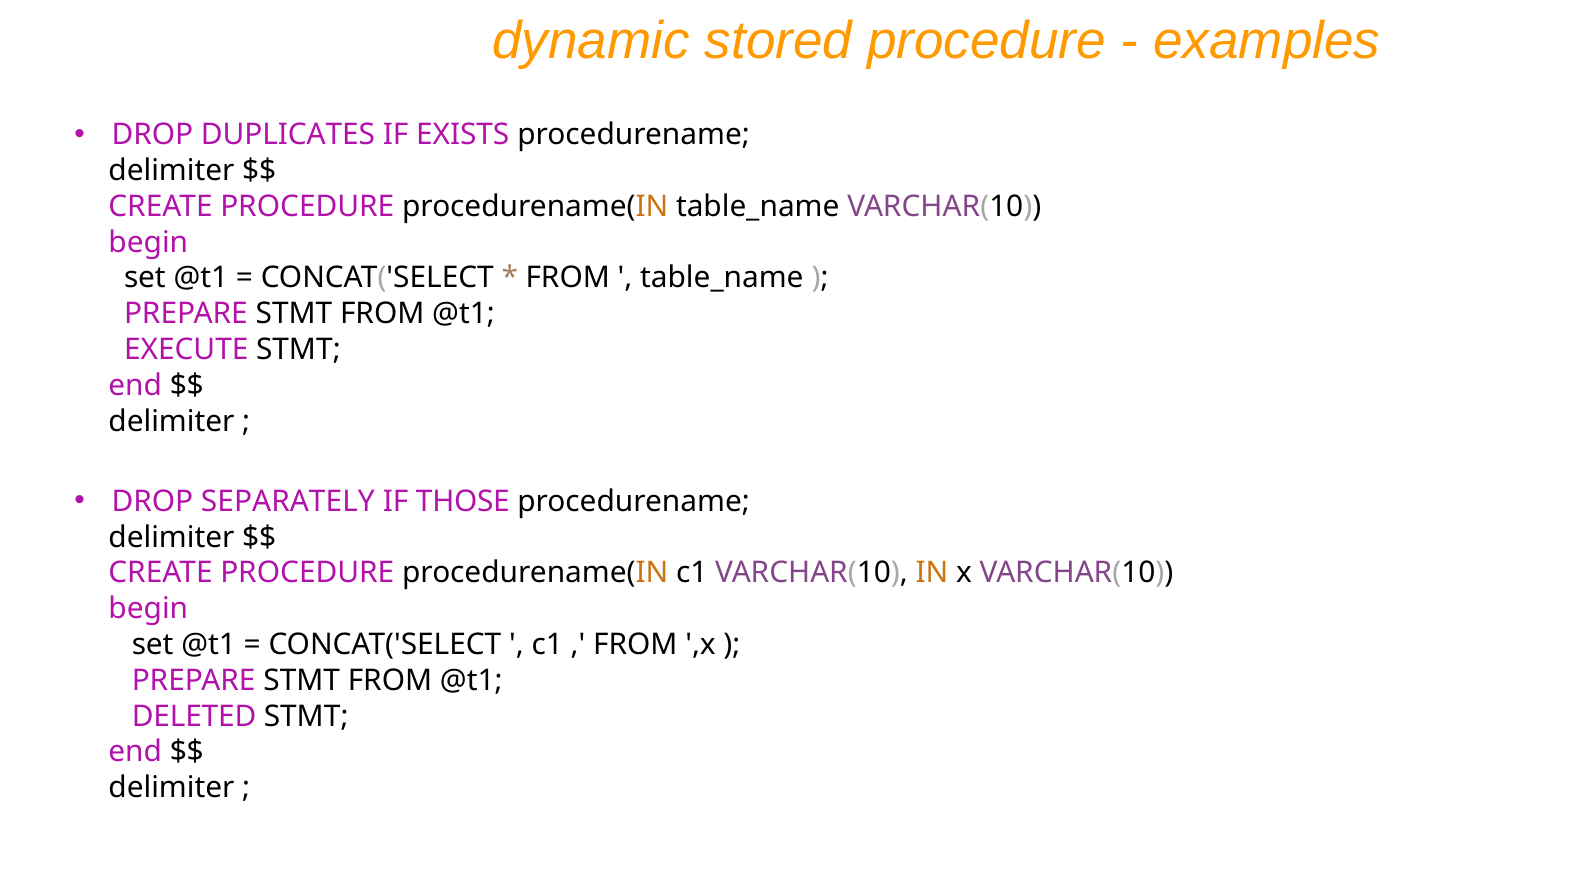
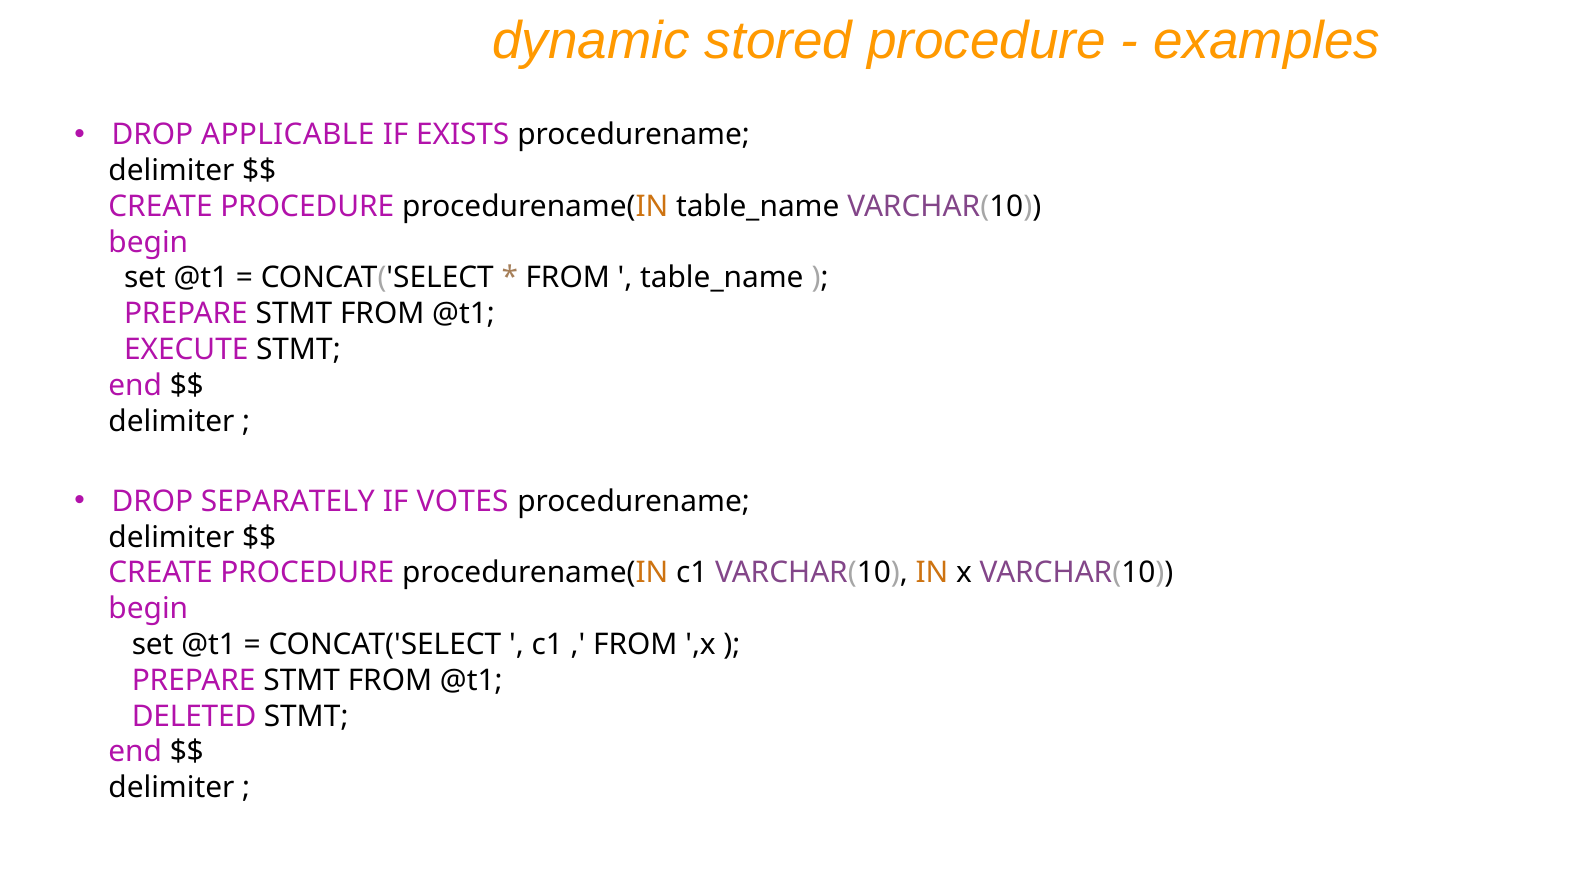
DUPLICATES: DUPLICATES -> APPLICABLE
THOSE: THOSE -> VOTES
